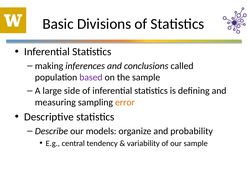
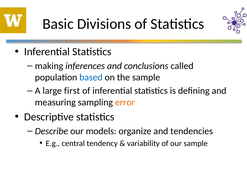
based colour: purple -> blue
side: side -> first
probability: probability -> tendencies
